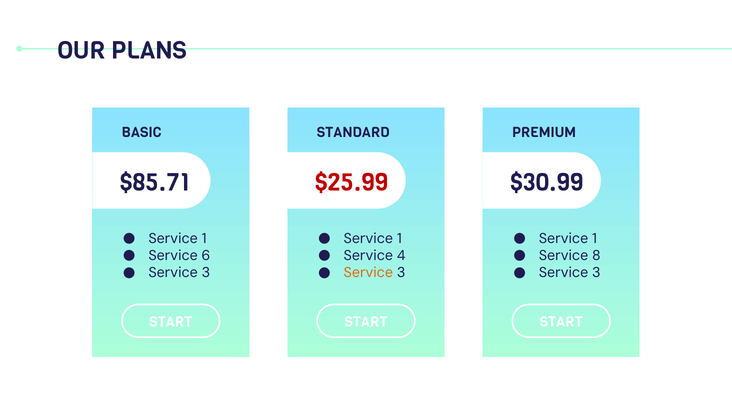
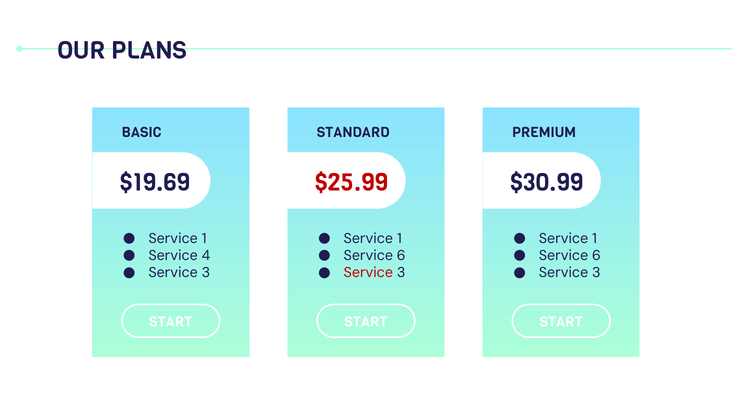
$85.71: $85.71 -> $19.69
6: 6 -> 4
4 at (401, 255): 4 -> 6
8 at (596, 255): 8 -> 6
Service at (368, 273) colour: orange -> red
